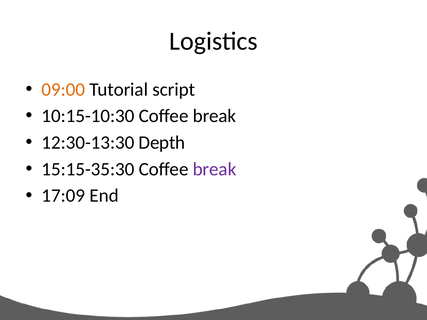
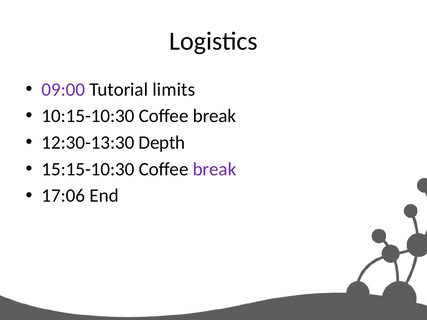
09:00 colour: orange -> purple
script: script -> limits
15:15-35:30: 15:15-35:30 -> 15:15-10:30
17:09: 17:09 -> 17:06
